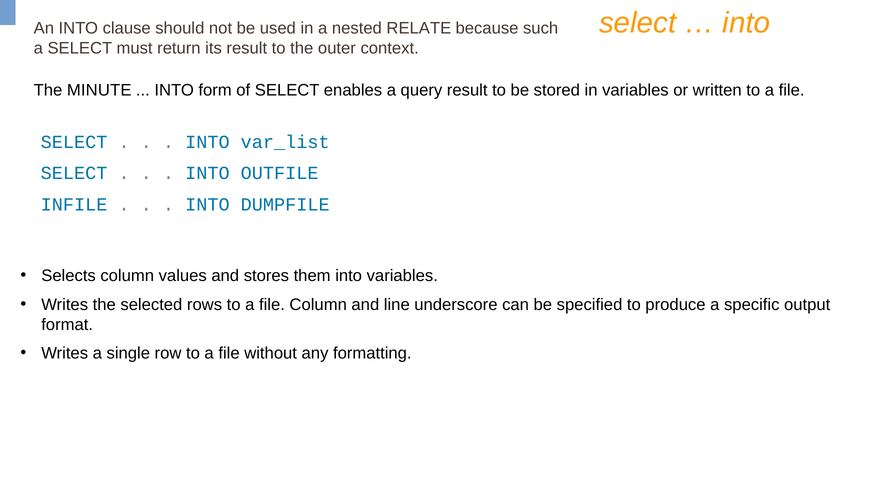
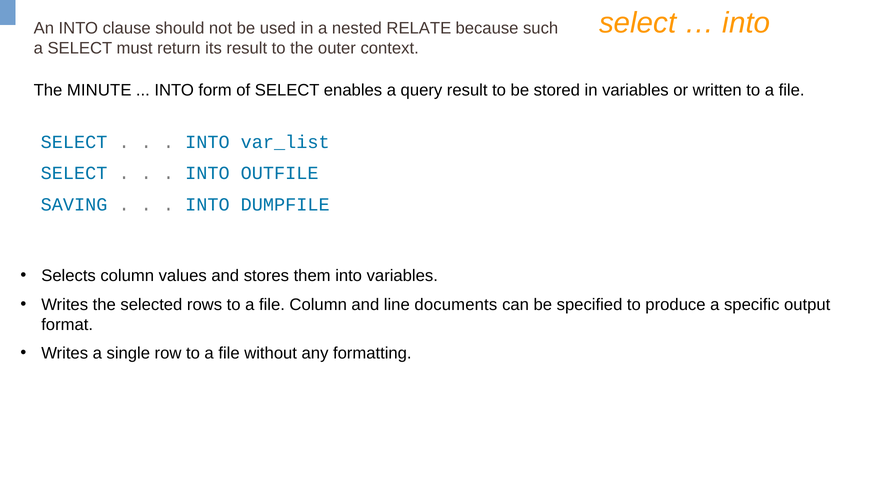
INFILE: INFILE -> SAVING
underscore: underscore -> documents
